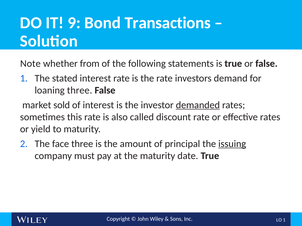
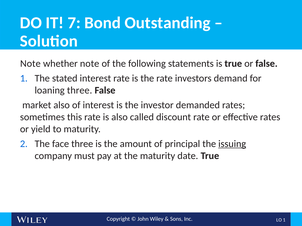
9: 9 -> 7
Transactions: Transactions -> Outstanding
whether from: from -> note
market sold: sold -> also
demanded underline: present -> none
